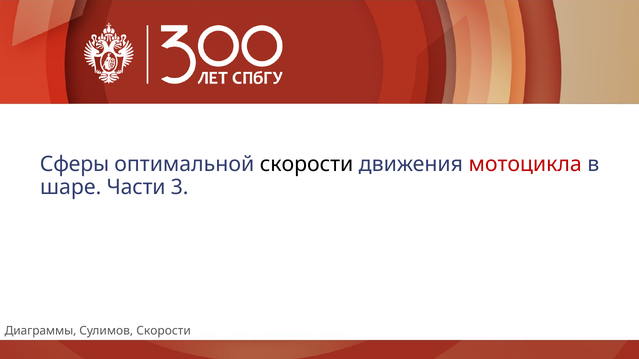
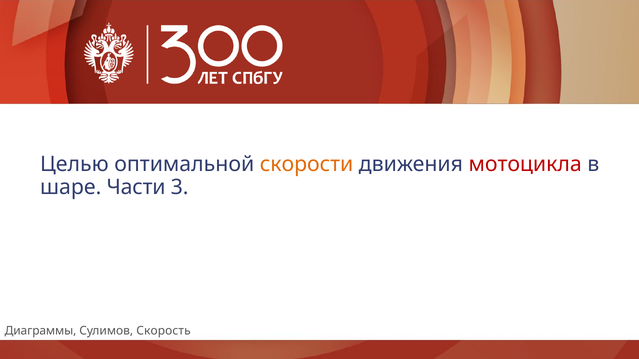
Сферы: Сферы -> Целью
скорости at (307, 165) colour: black -> orange
Сулимов Скорости: Скорости -> Скорость
